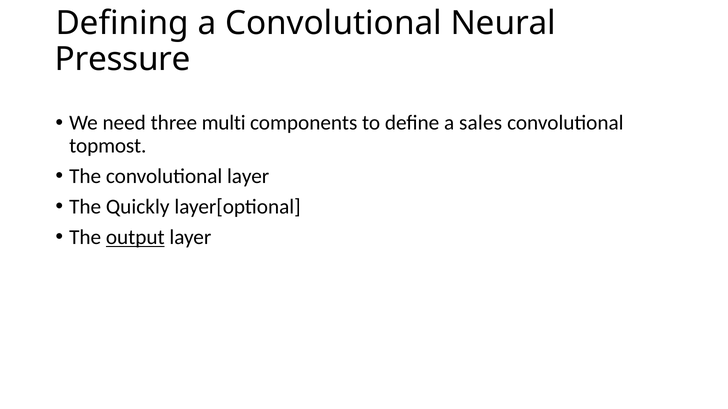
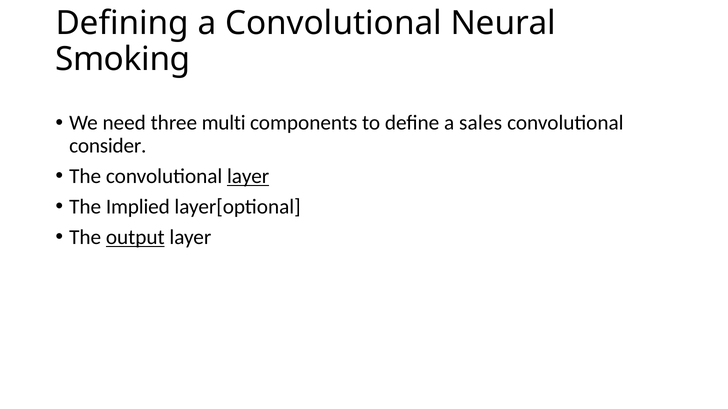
Pressure: Pressure -> Smoking
topmost: topmost -> consider
layer at (248, 177) underline: none -> present
Quickly: Quickly -> Implied
